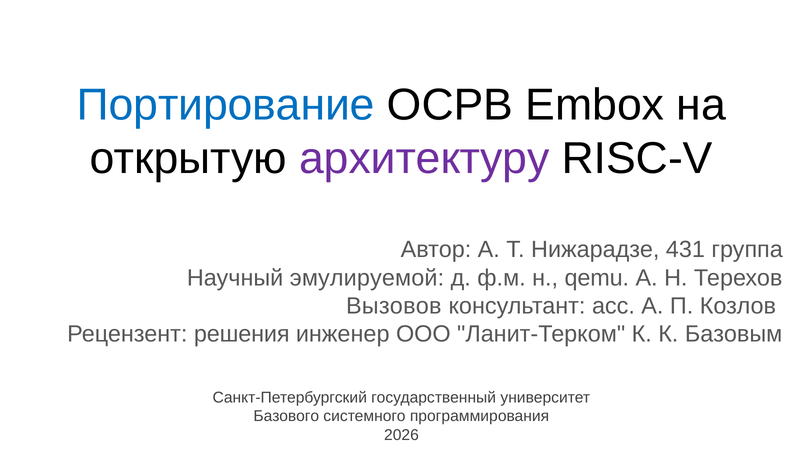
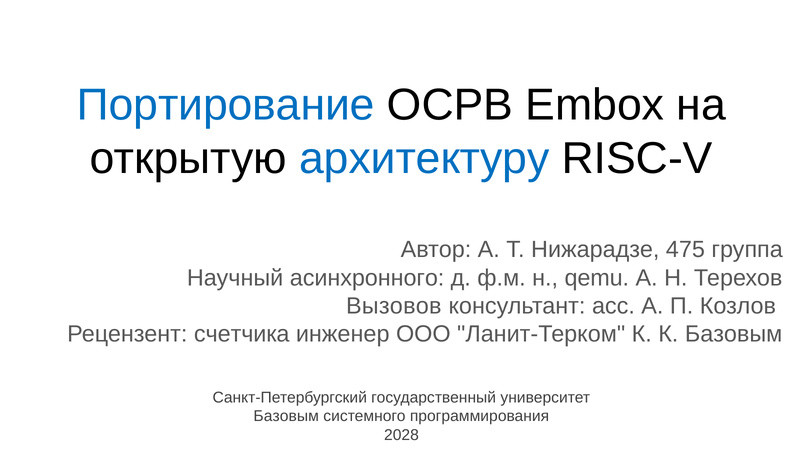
архитектуру colour: purple -> blue
431: 431 -> 475
эмулируемой: эмулируемой -> асинхронного
решения: решения -> счетчика
Базового at (286, 416): Базового -> Базовым
2026: 2026 -> 2028
